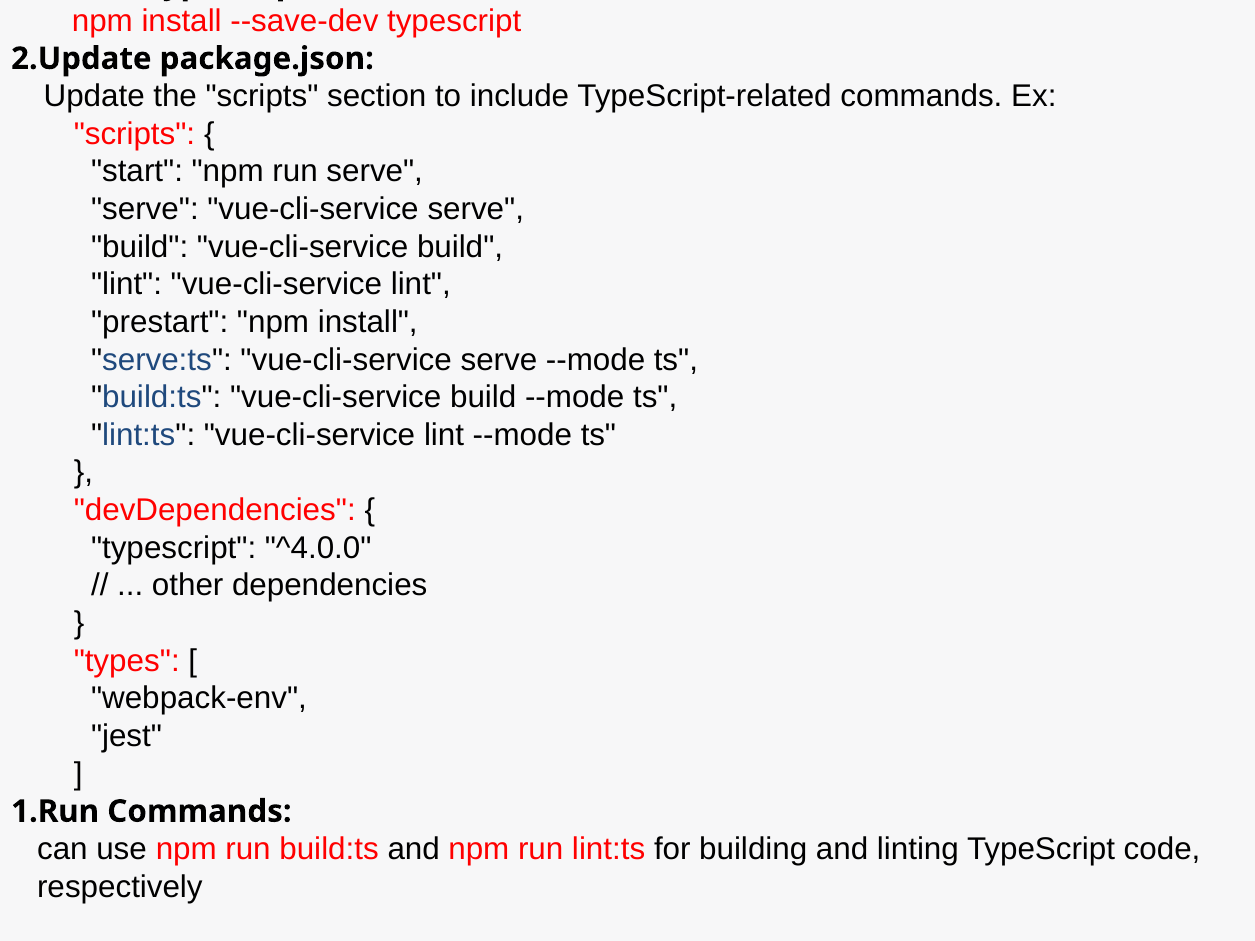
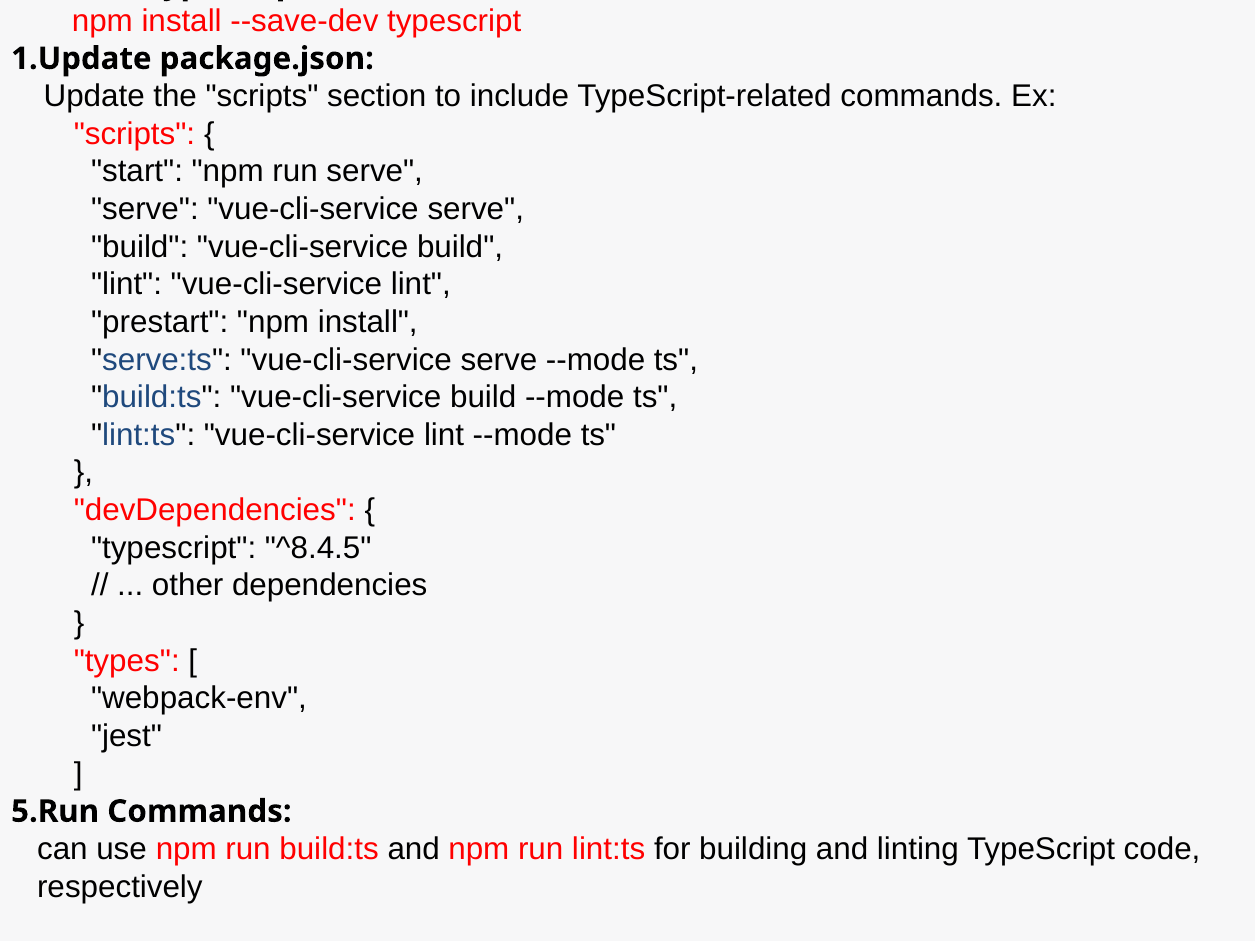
2.Update: 2.Update -> 1.Update
^4.0.0: ^4.0.0 -> ^8.4.5
1.Run: 1.Run -> 5.Run
